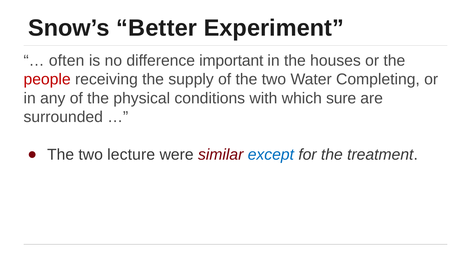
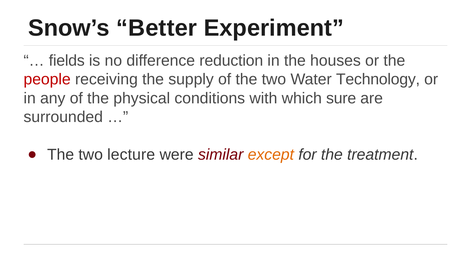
often: often -> fields
important: important -> reduction
Completing: Completing -> Technology
except colour: blue -> orange
